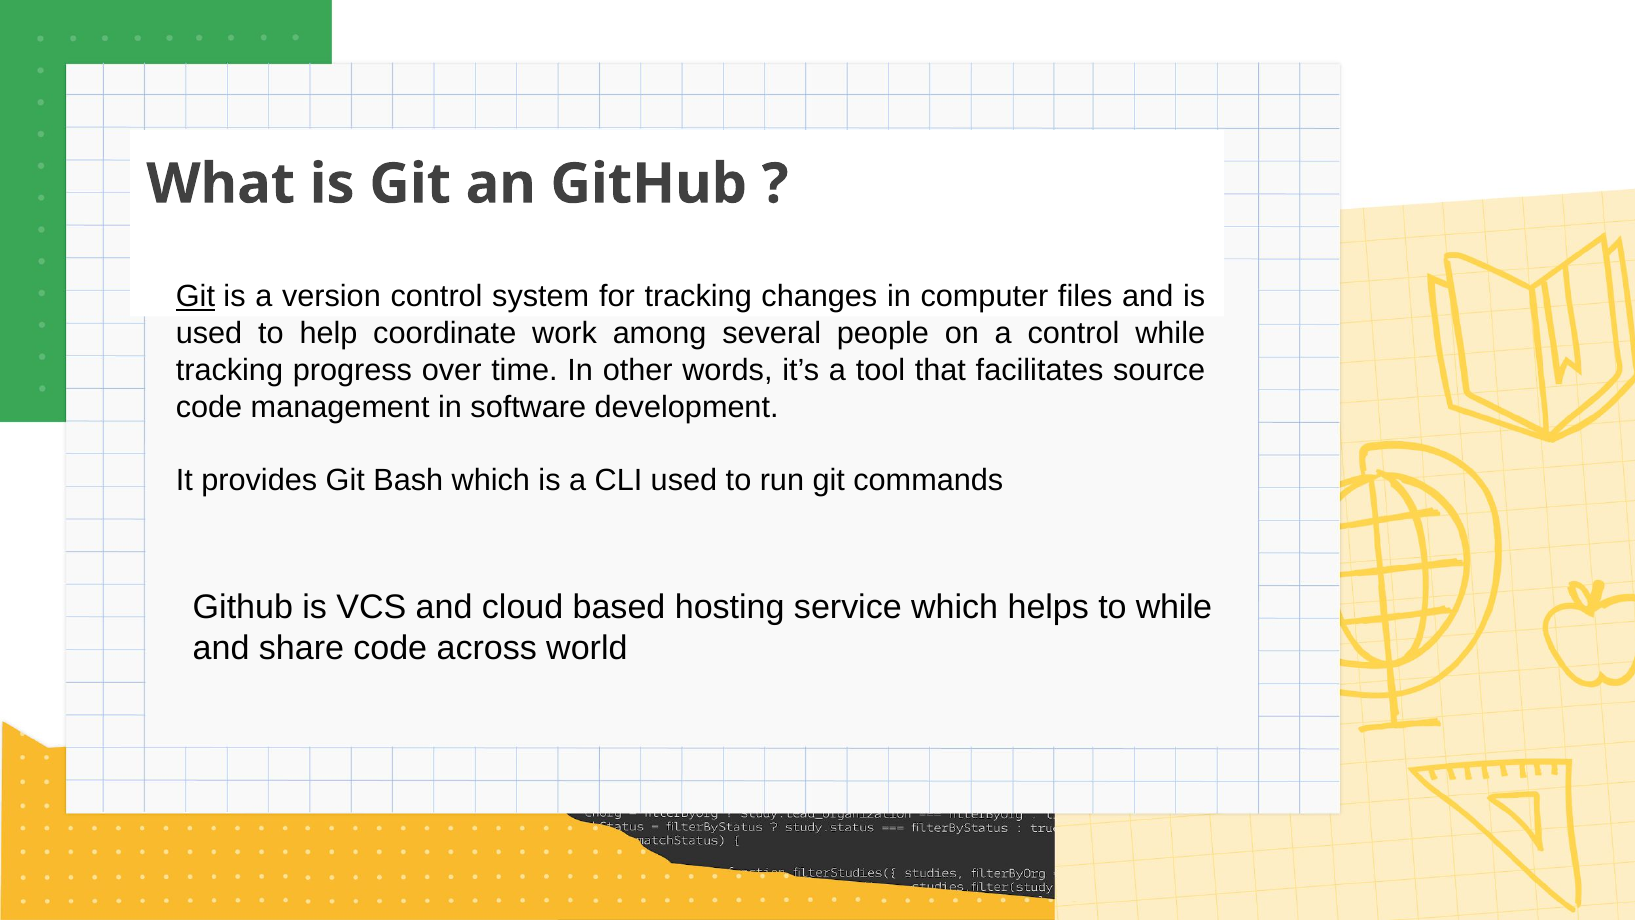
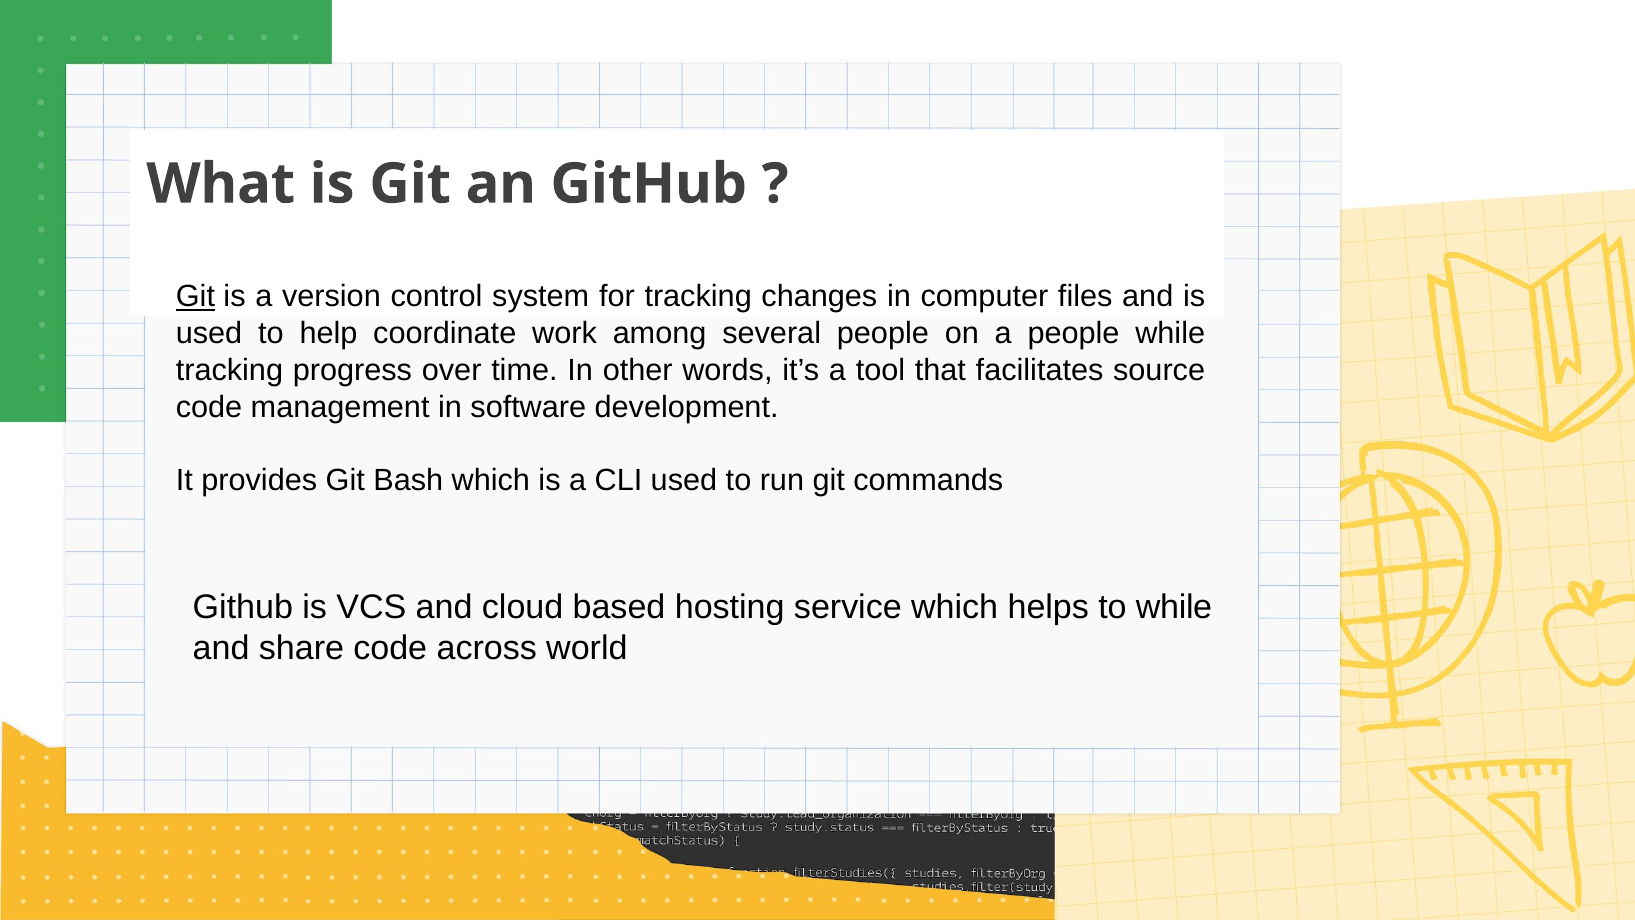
a control: control -> people
